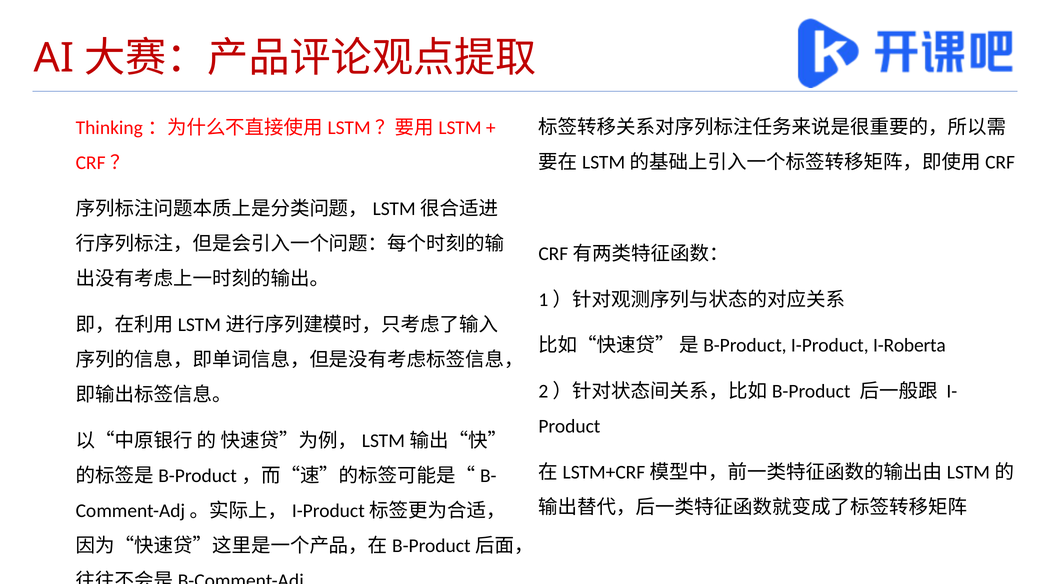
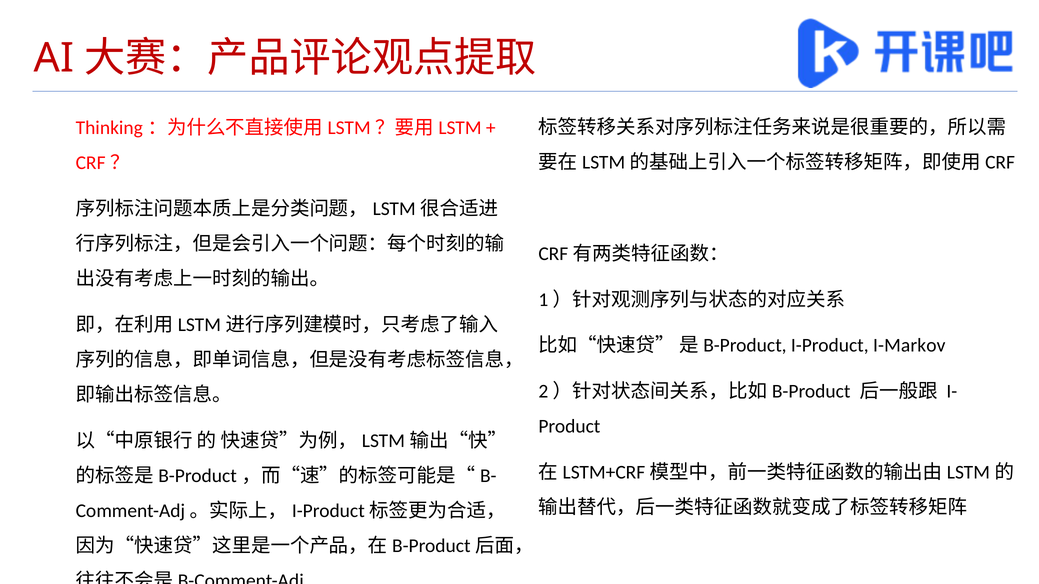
I-Roberta: I-Roberta -> I-Markov
